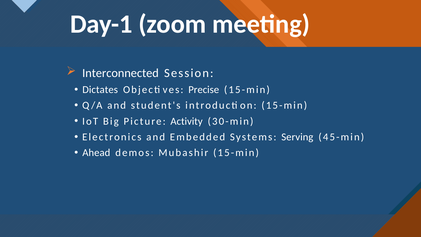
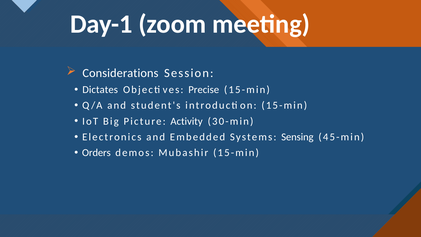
Interconnected: Interconnected -> Considerations
Serving: Serving -> Sensing
Ahead: Ahead -> Orders
